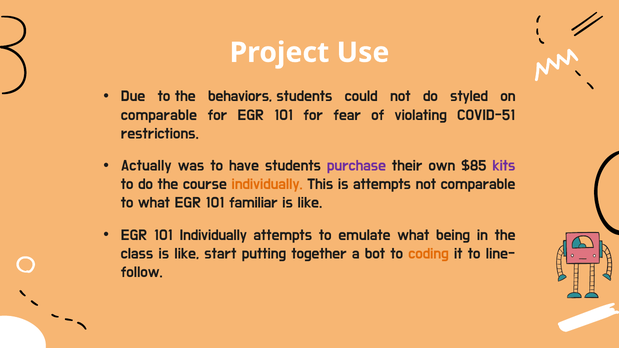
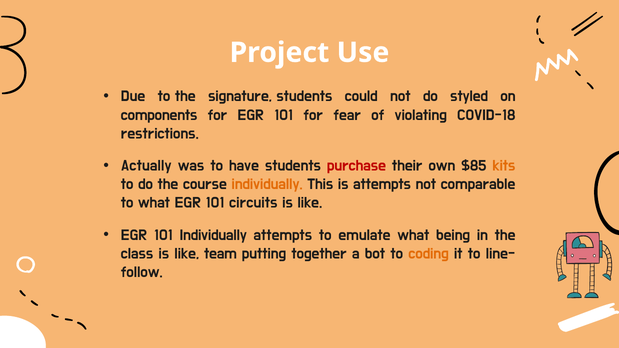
behaviors: behaviors -> signature
comparable at (159, 115): comparable -> components
COVID-51: COVID-51 -> COVID-18
purchase colour: purple -> red
kits colour: purple -> orange
familiar: familiar -> circuits
start: start -> team
